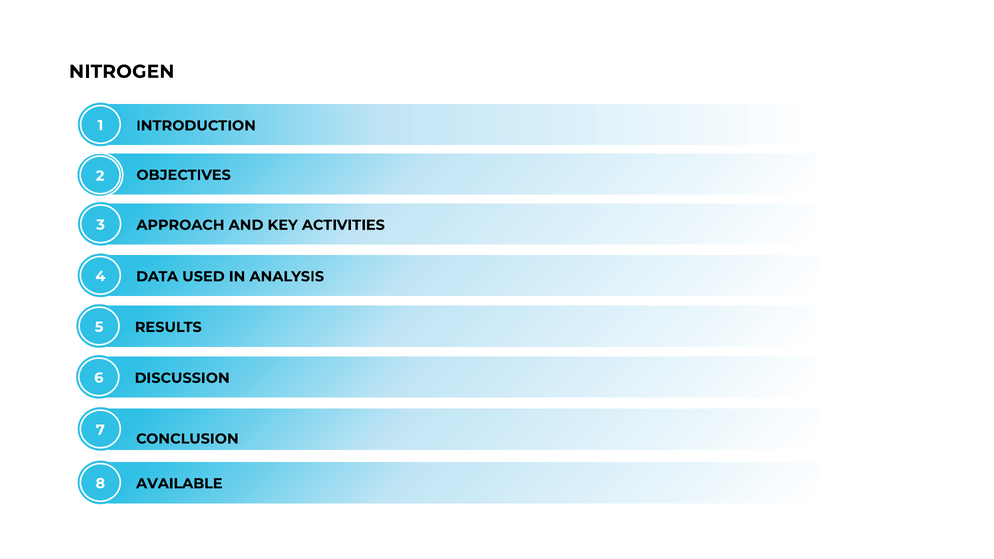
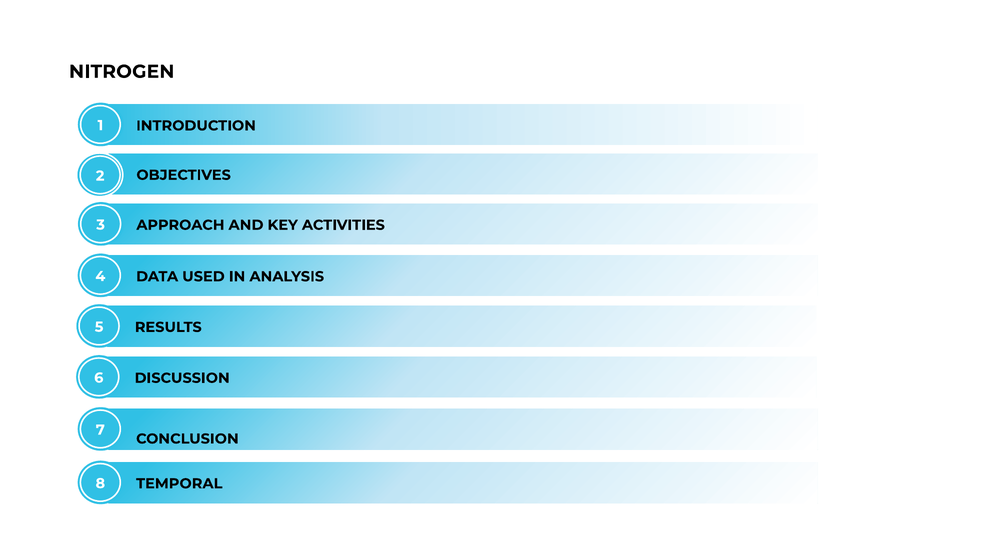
AVAILABLE: AVAILABLE -> TEMPORAL
